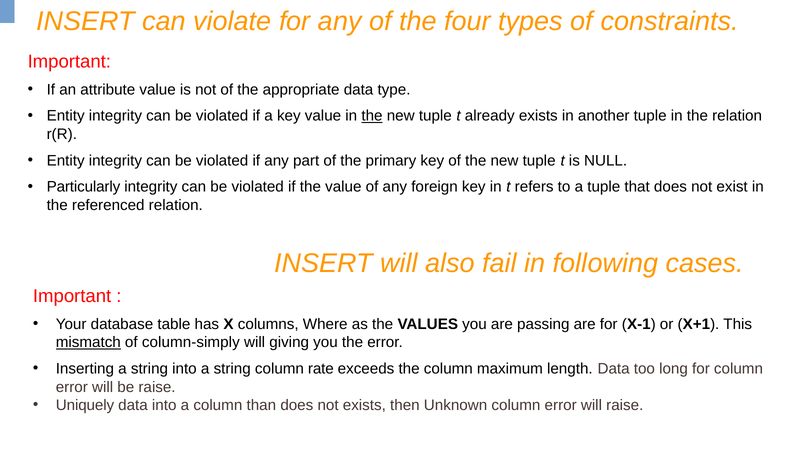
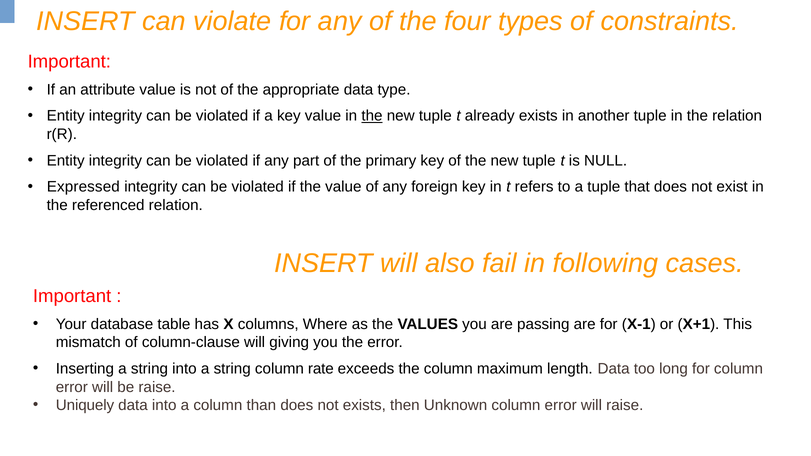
Particularly: Particularly -> Expressed
mismatch underline: present -> none
column-simply: column-simply -> column-clause
